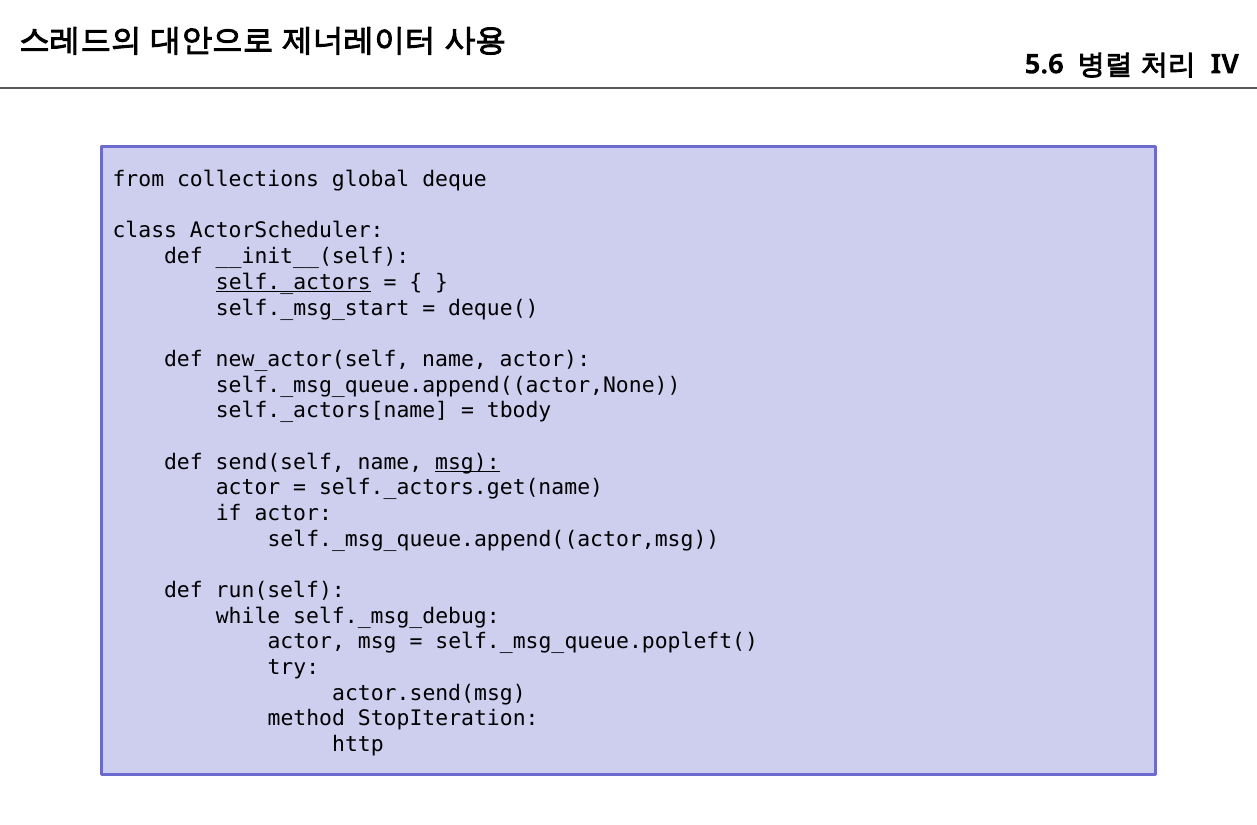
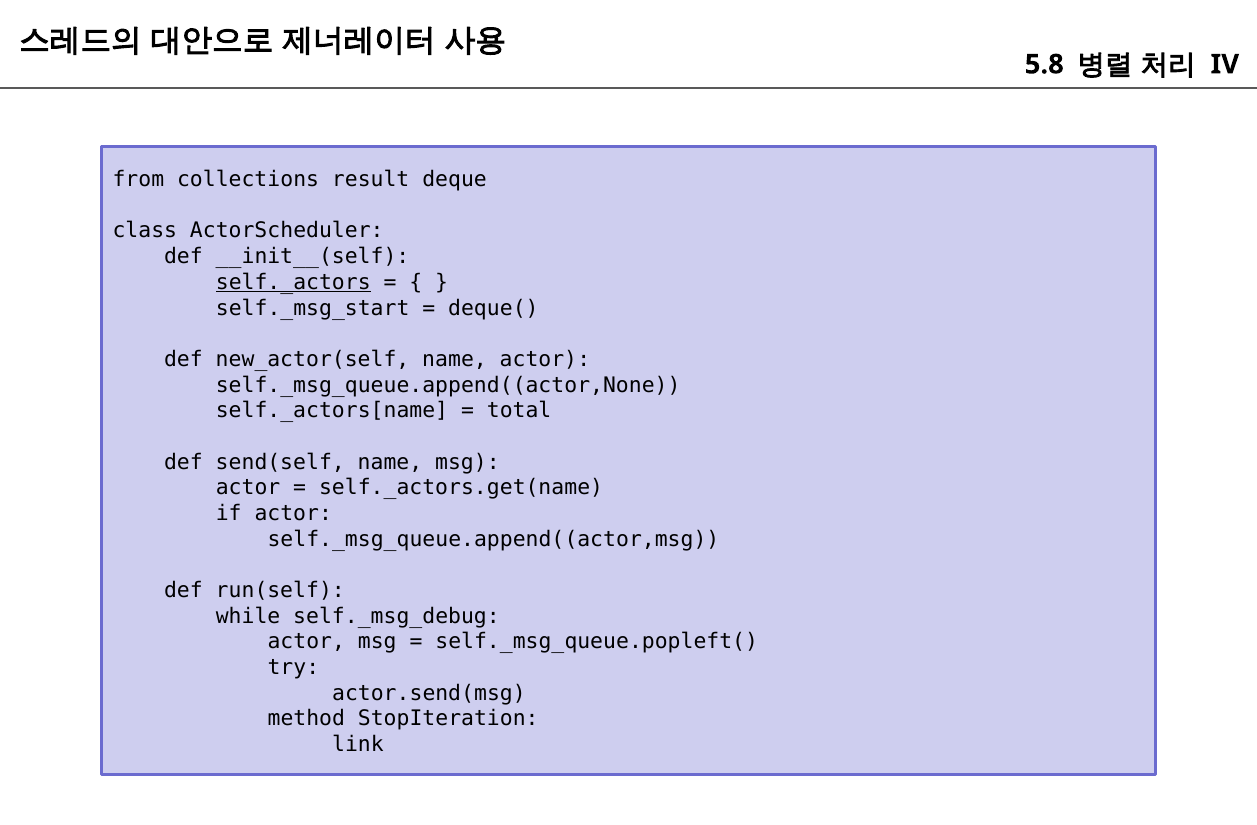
5.6: 5.6 -> 5.8
global: global -> result
tbody: tbody -> total
msg at (467, 462) underline: present -> none
http: http -> link
